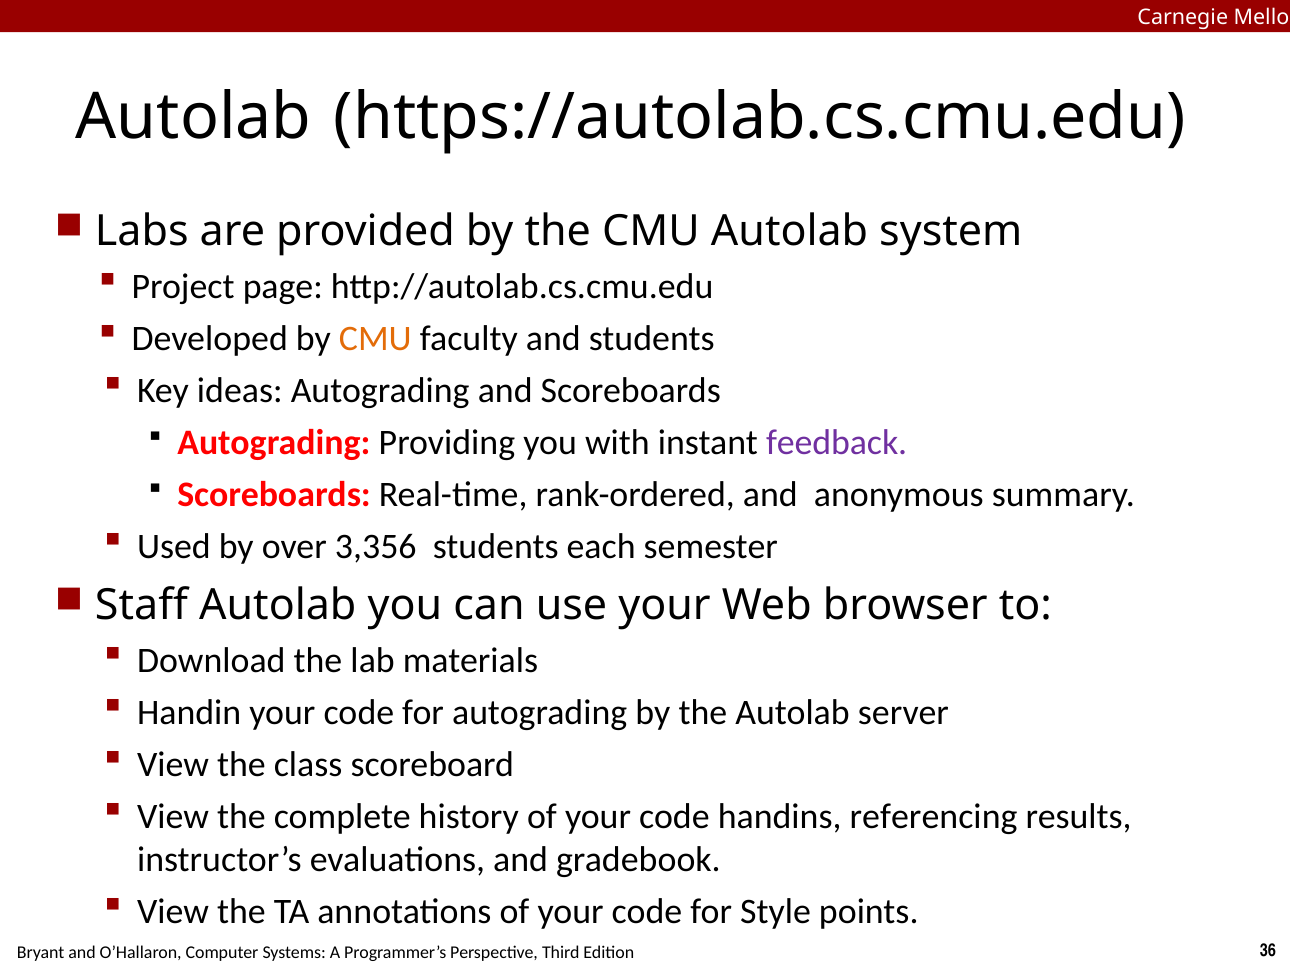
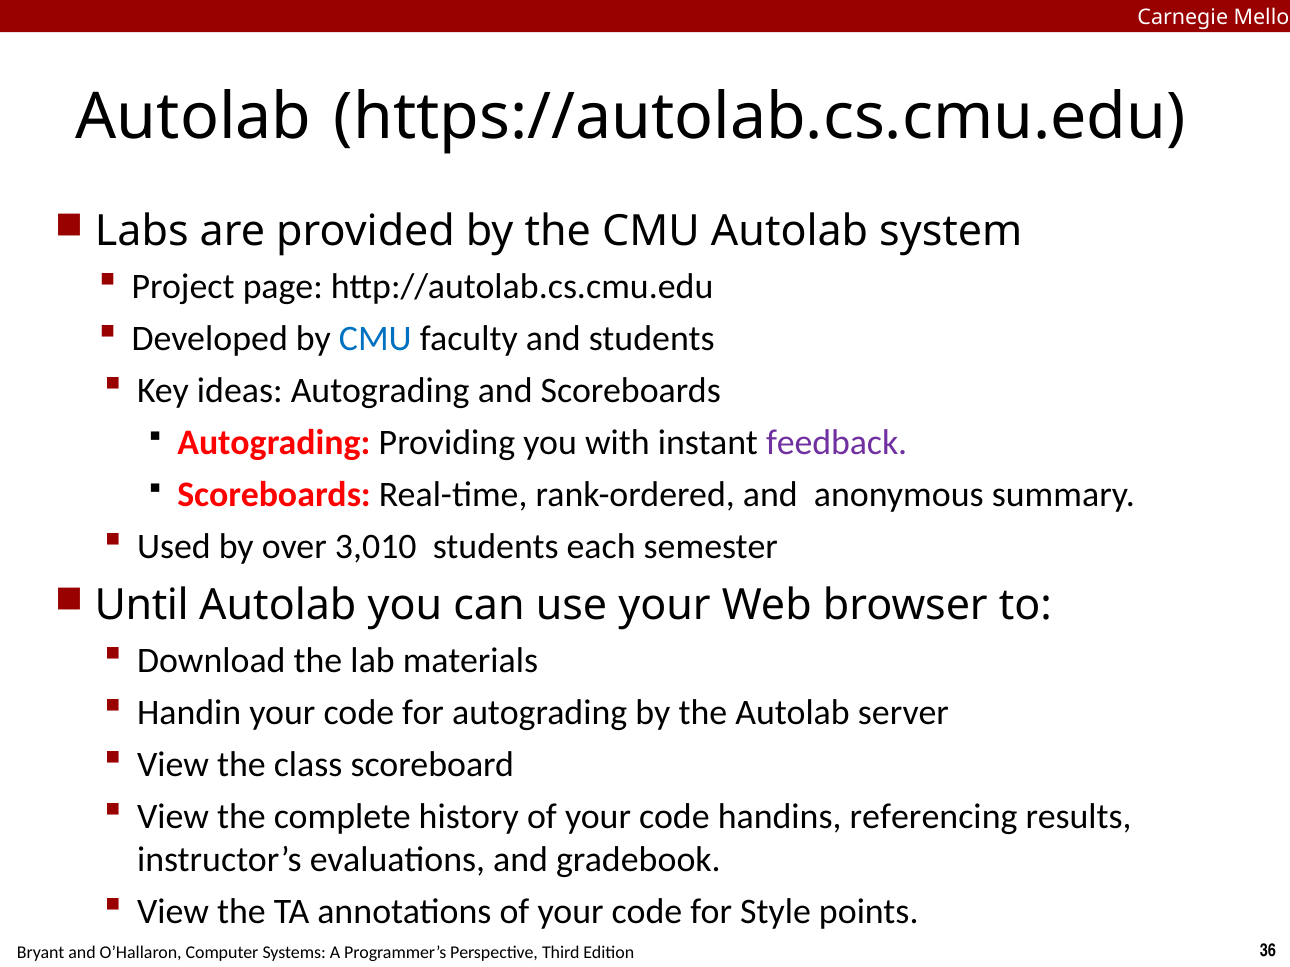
CMU at (375, 339) colour: orange -> blue
3,356: 3,356 -> 3,010
Staff: Staff -> Until
